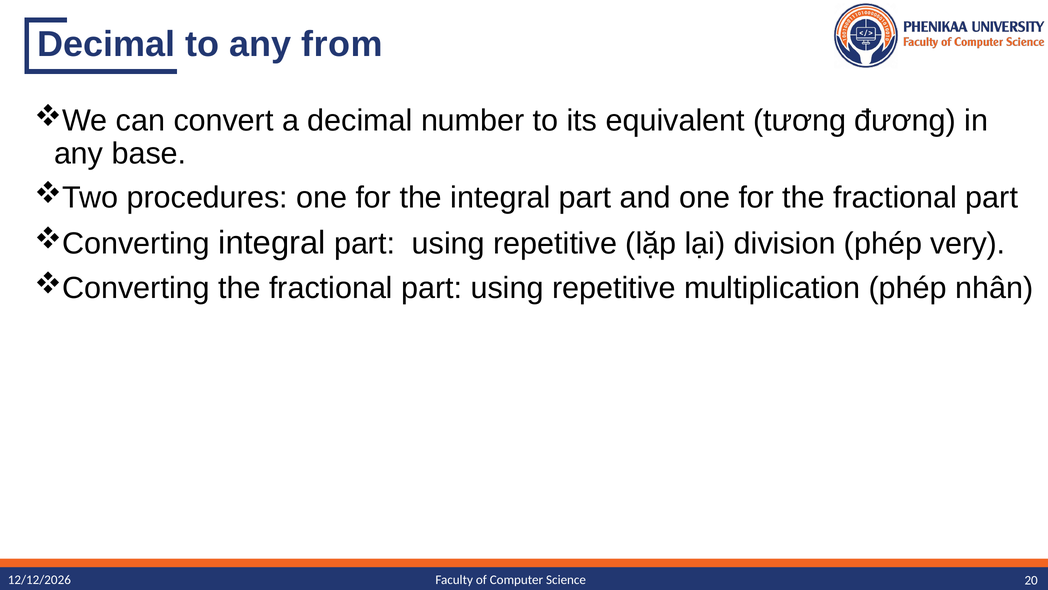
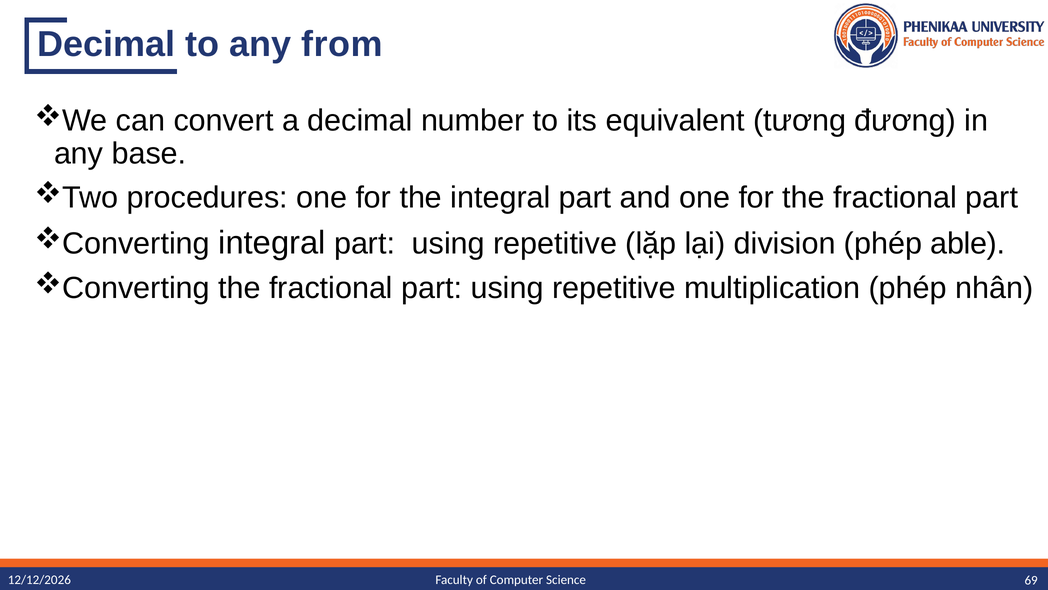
very: very -> able
20: 20 -> 69
